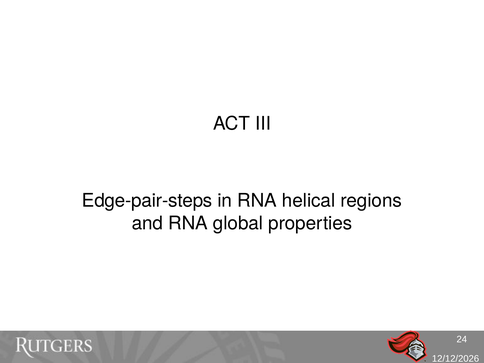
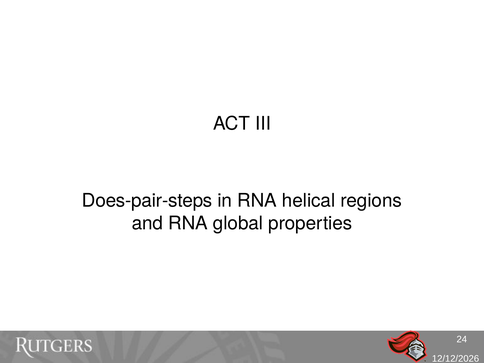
Edge-pair-steps: Edge-pair-steps -> Does-pair-steps
